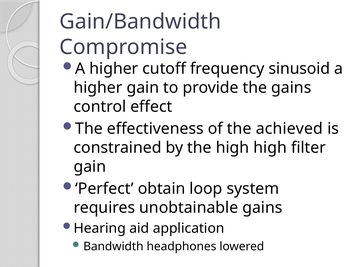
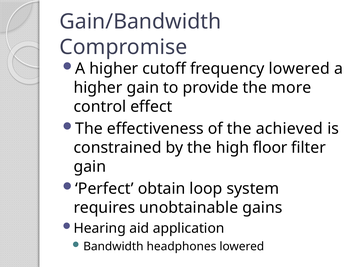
frequency sinusoid: sinusoid -> lowered
the gains: gains -> more
high high: high -> floor
